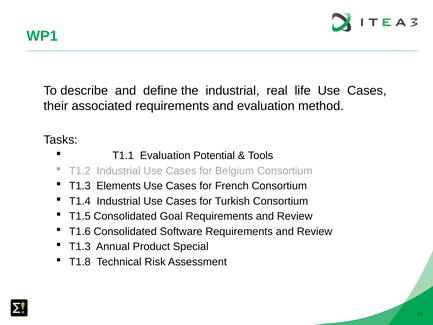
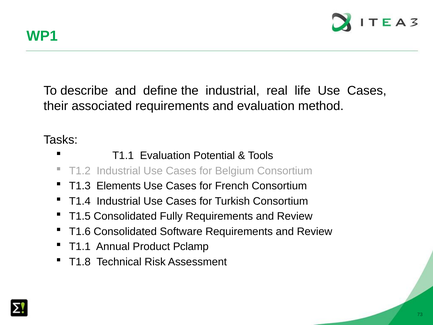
Goal: Goal -> Fully
T1.3 at (80, 247): T1.3 -> T1.1
Special: Special -> Pclamp
